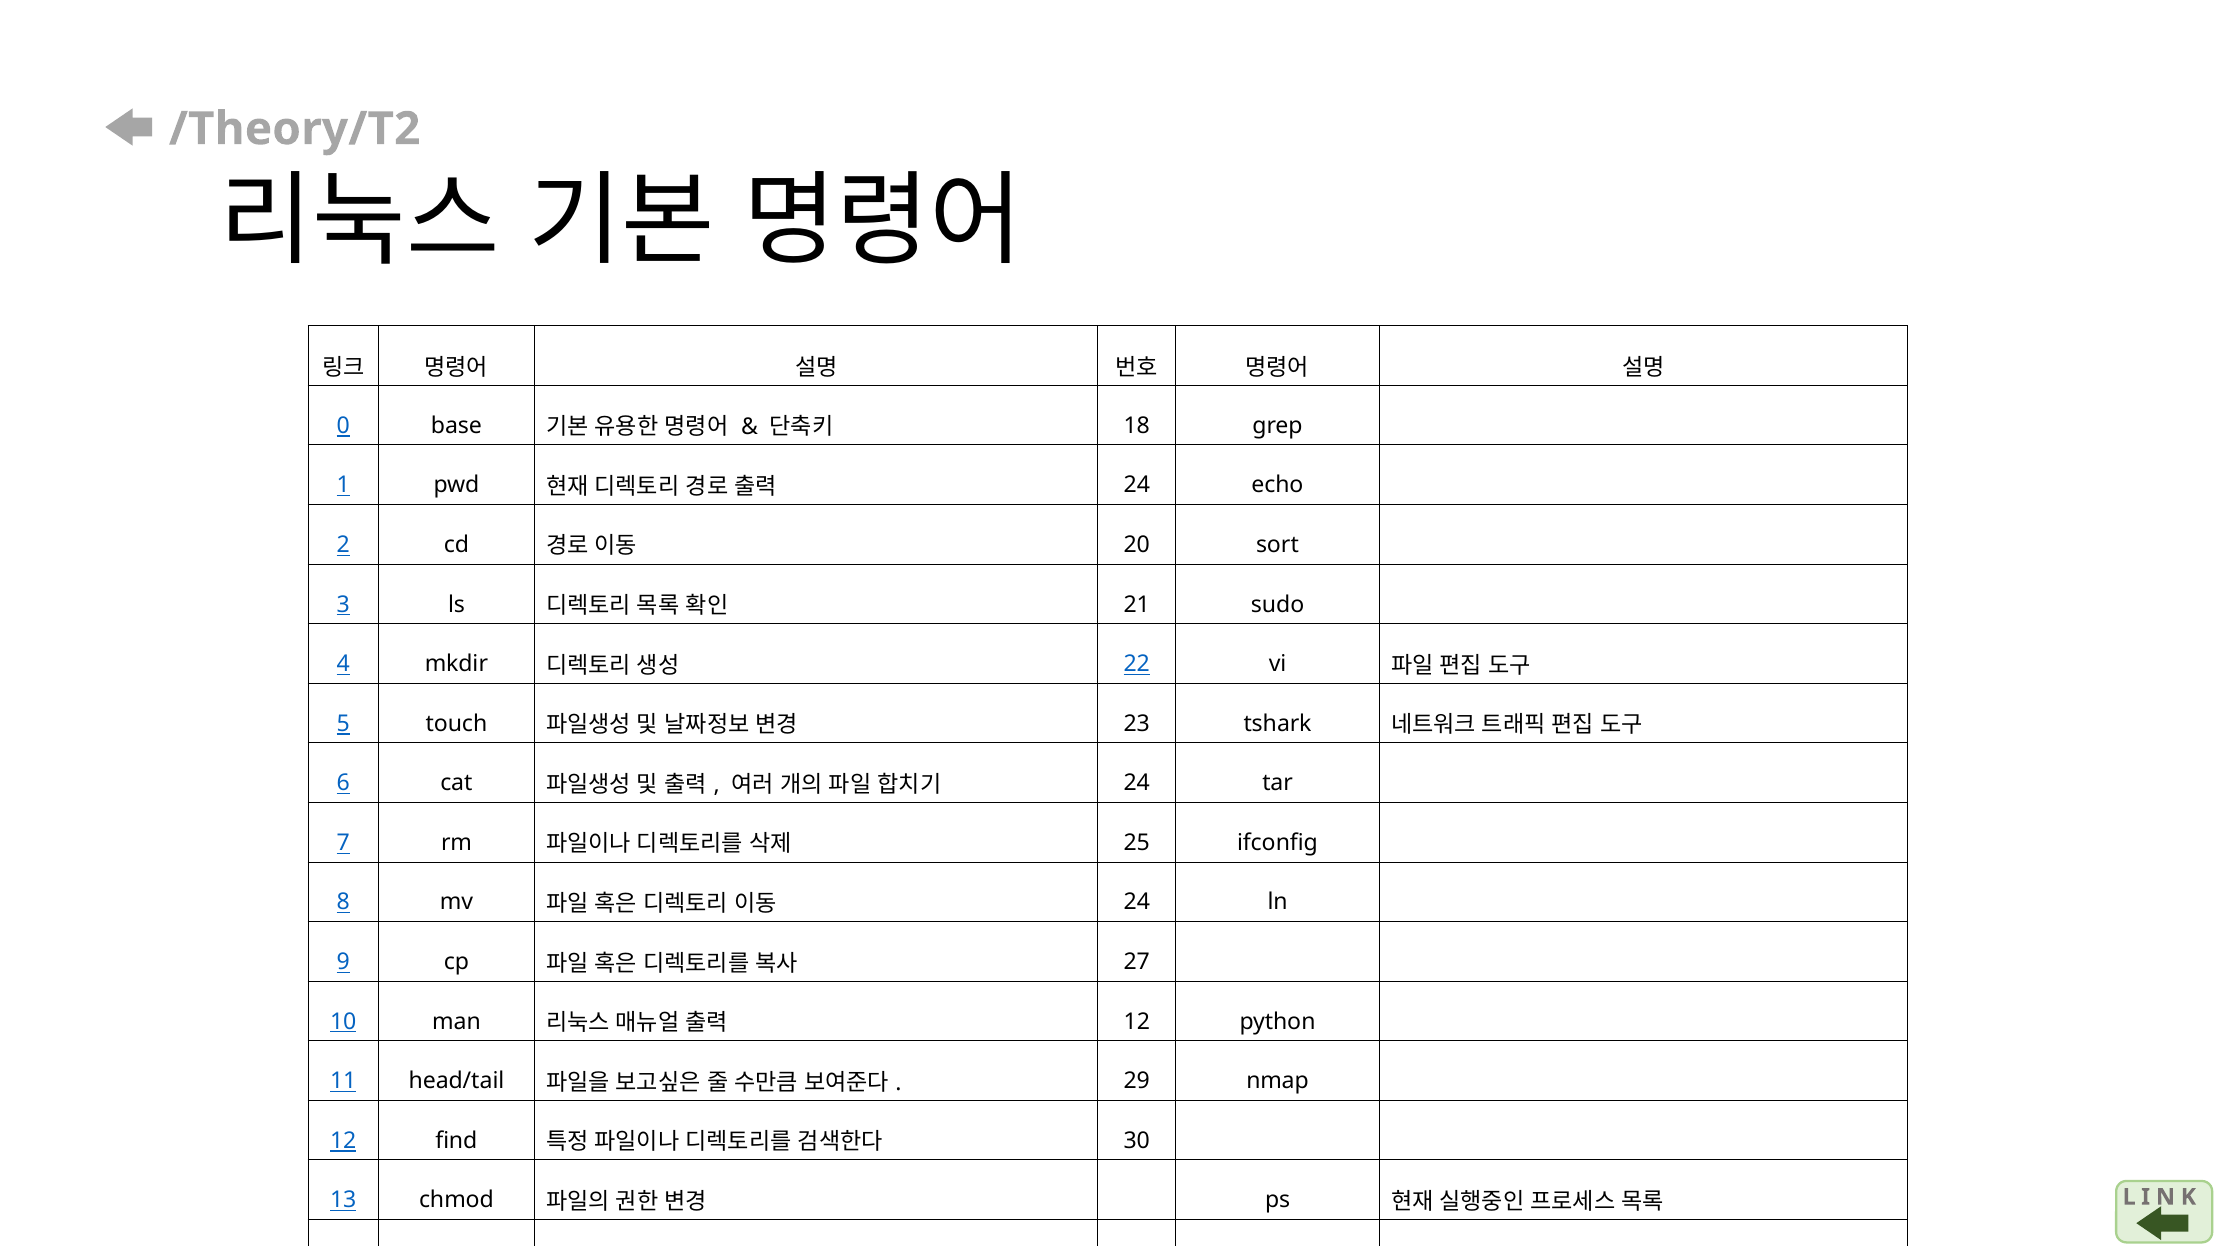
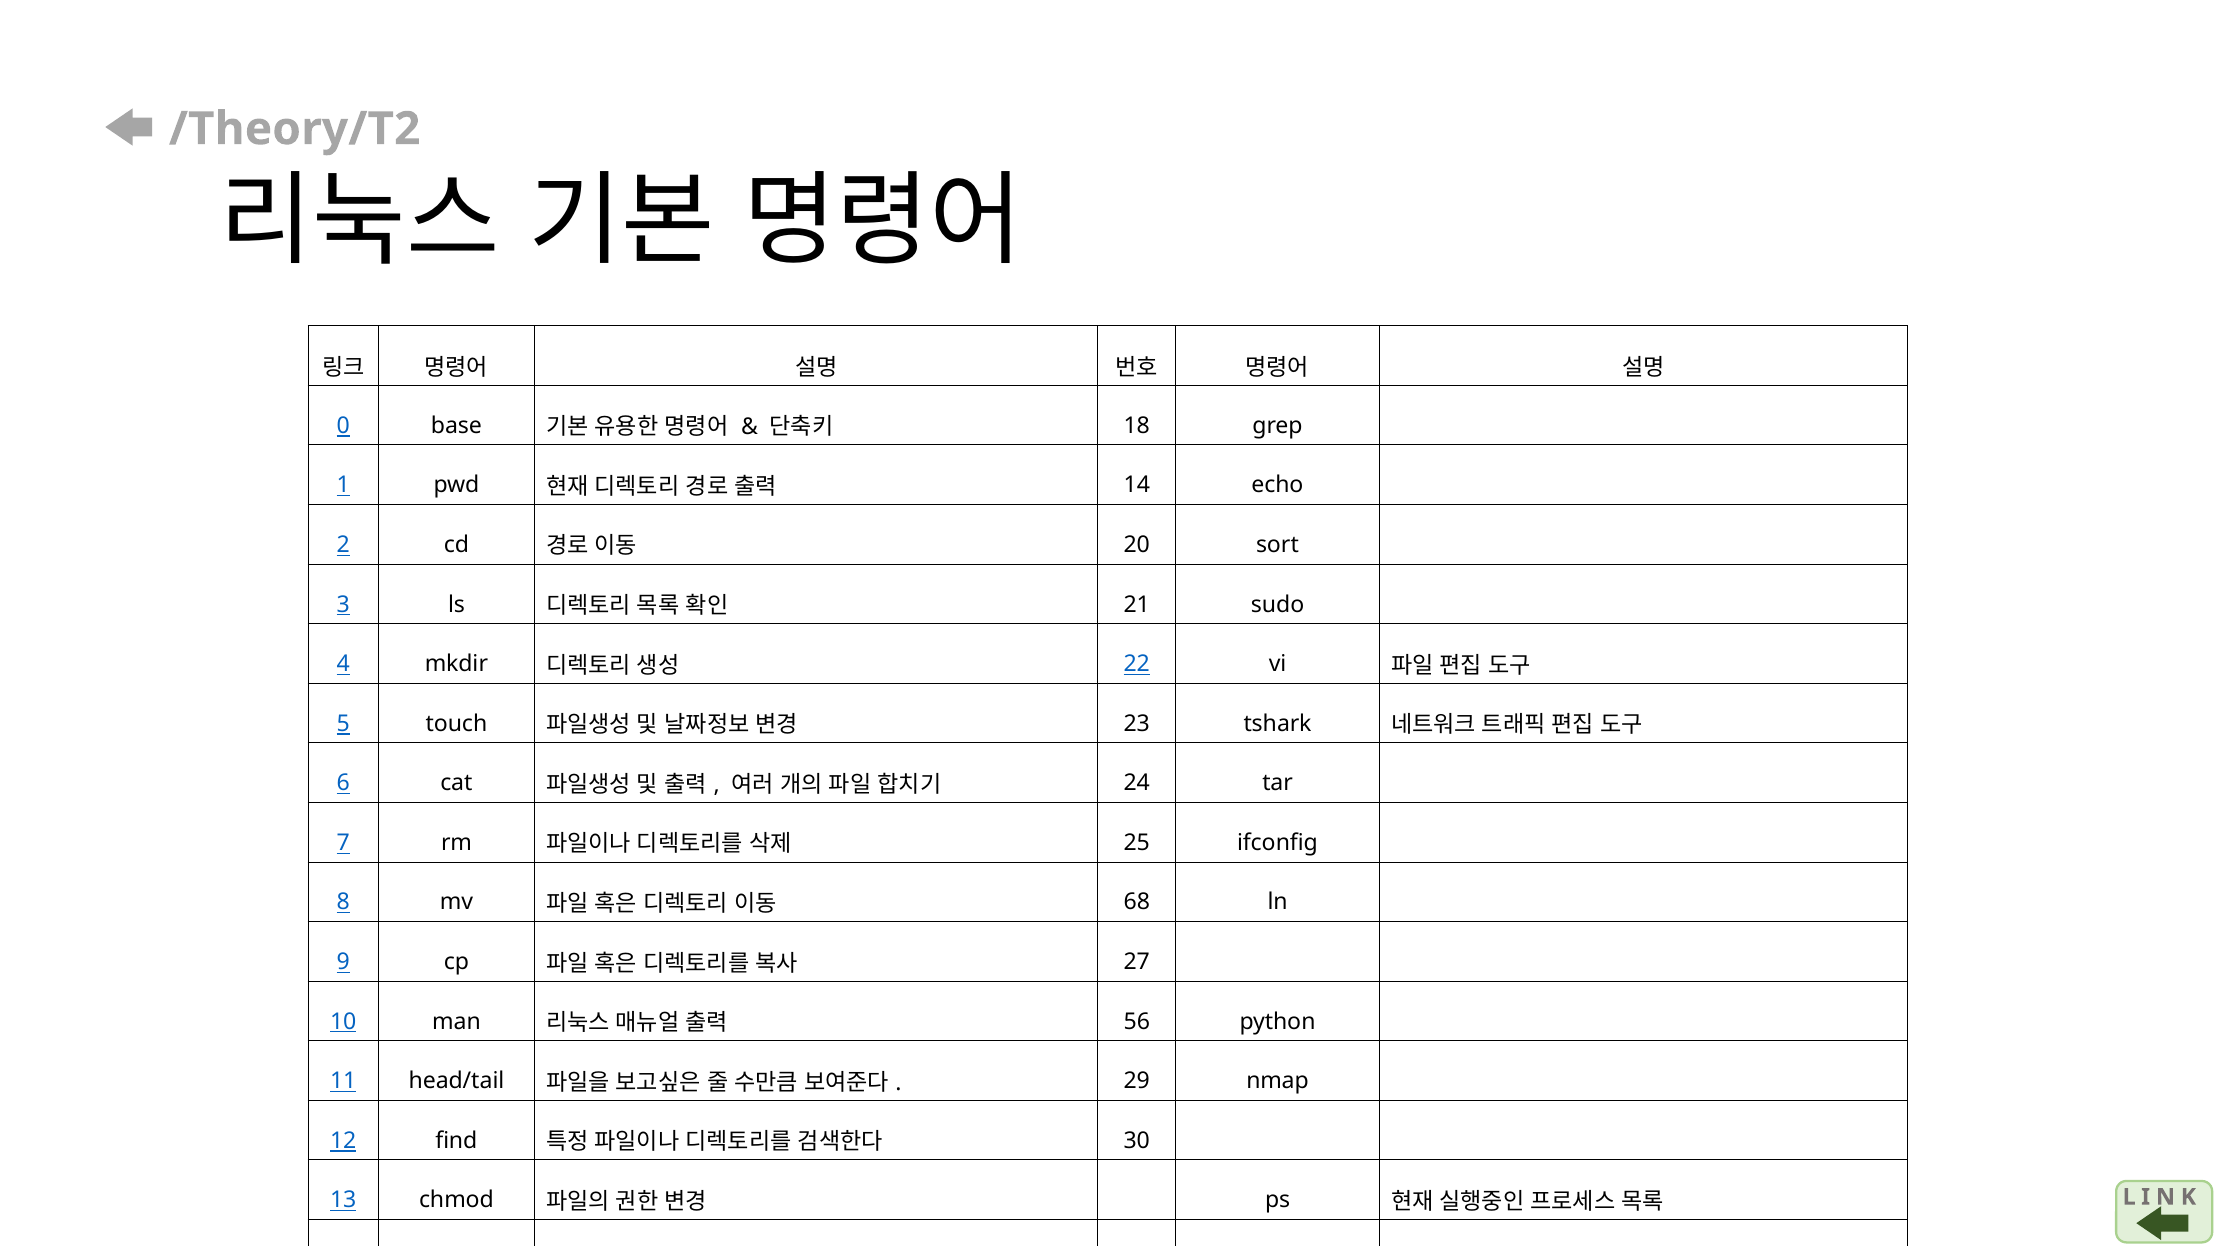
24 at (1137, 485): 24 -> 14
24 at (1137, 902): 24 -> 68
12 at (1137, 1021): 12 -> 56
